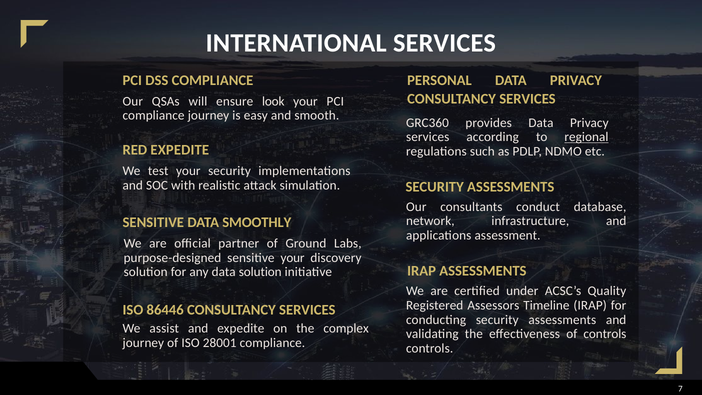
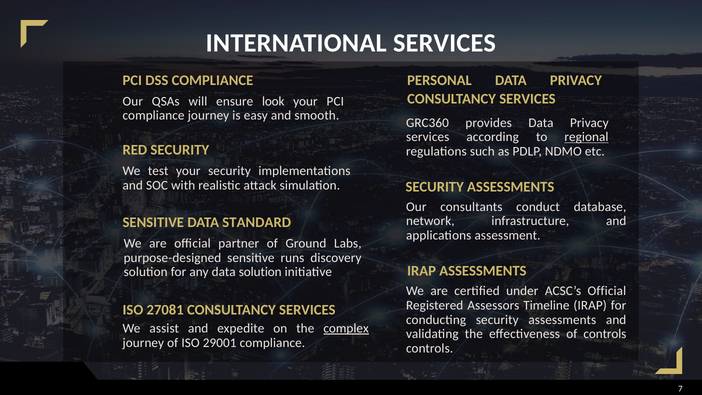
RED EXPEDITE: EXPEDITE -> SECURITY
SMOOTHLY: SMOOTHLY -> STANDARD
sensitive your: your -> runs
ACSC’s Quality: Quality -> Official
86446: 86446 -> 27081
complex underline: none -> present
28001: 28001 -> 29001
